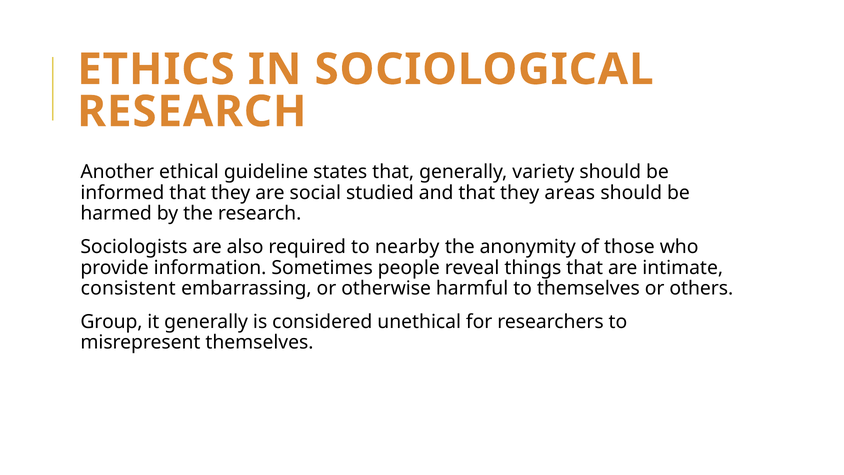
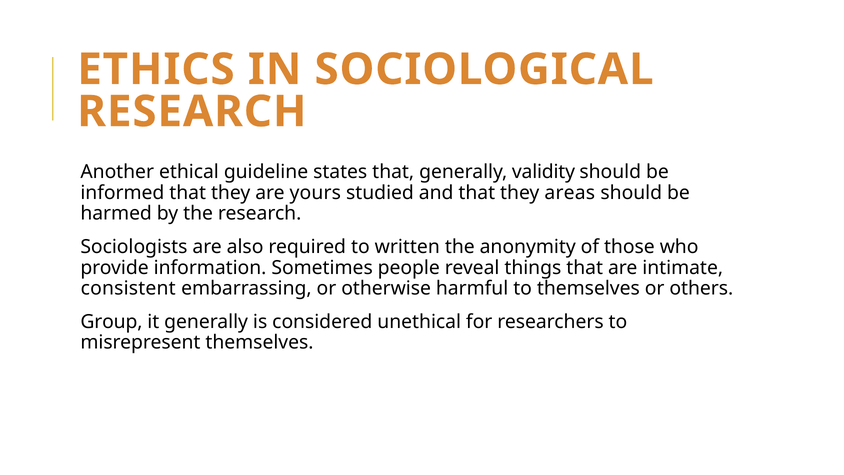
variety: variety -> validity
social: social -> yours
nearby: nearby -> written
